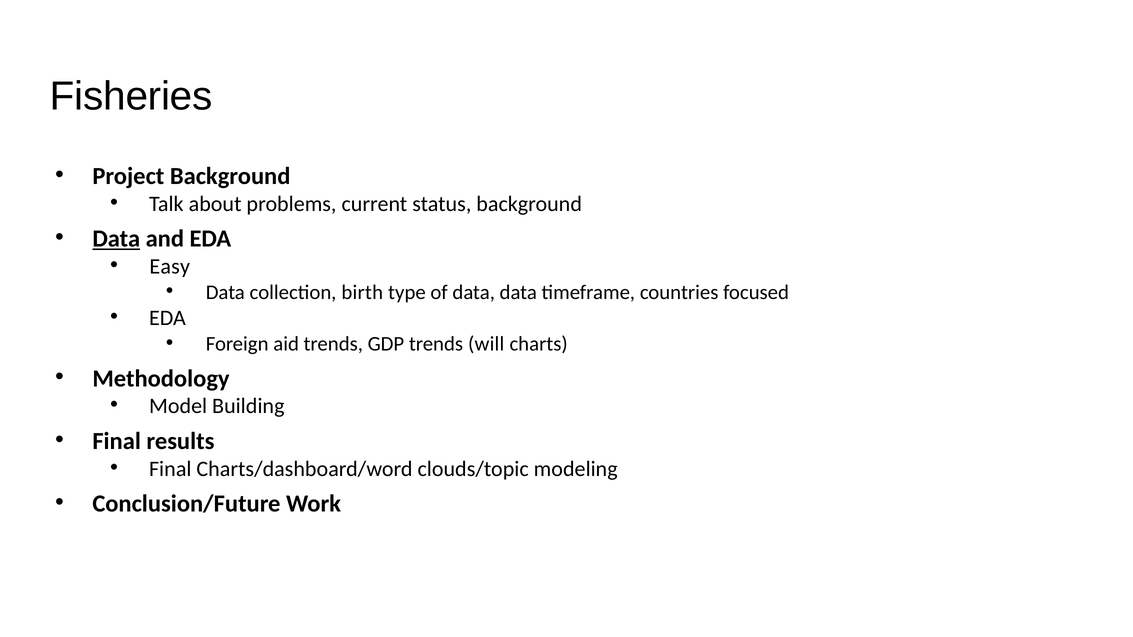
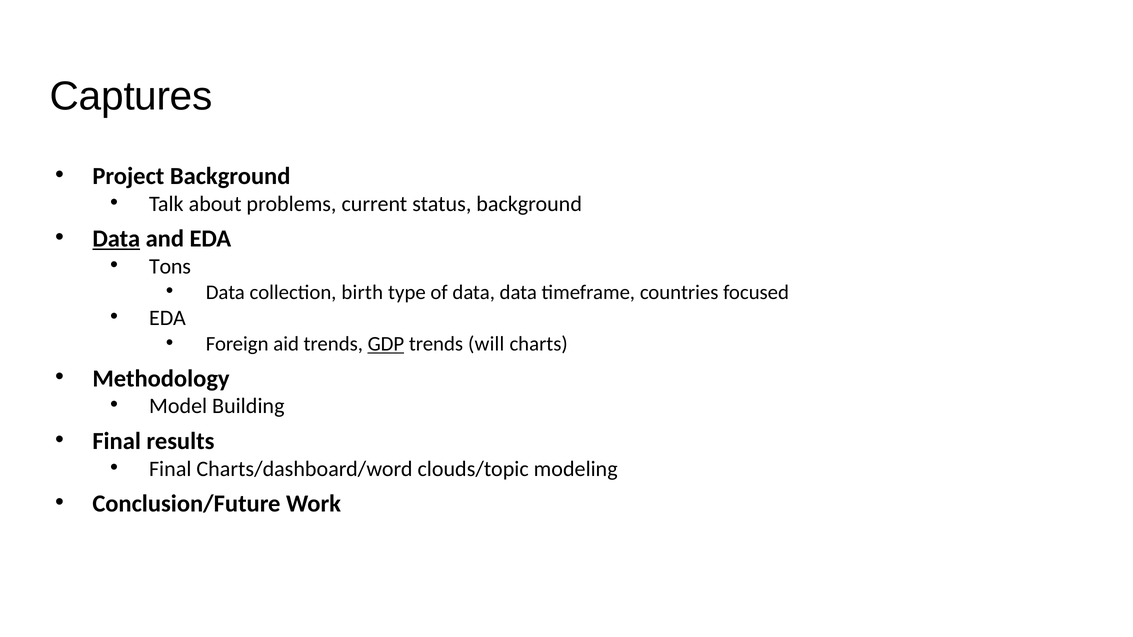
Fisheries: Fisheries -> Captures
Easy: Easy -> Tons
GDP underline: none -> present
